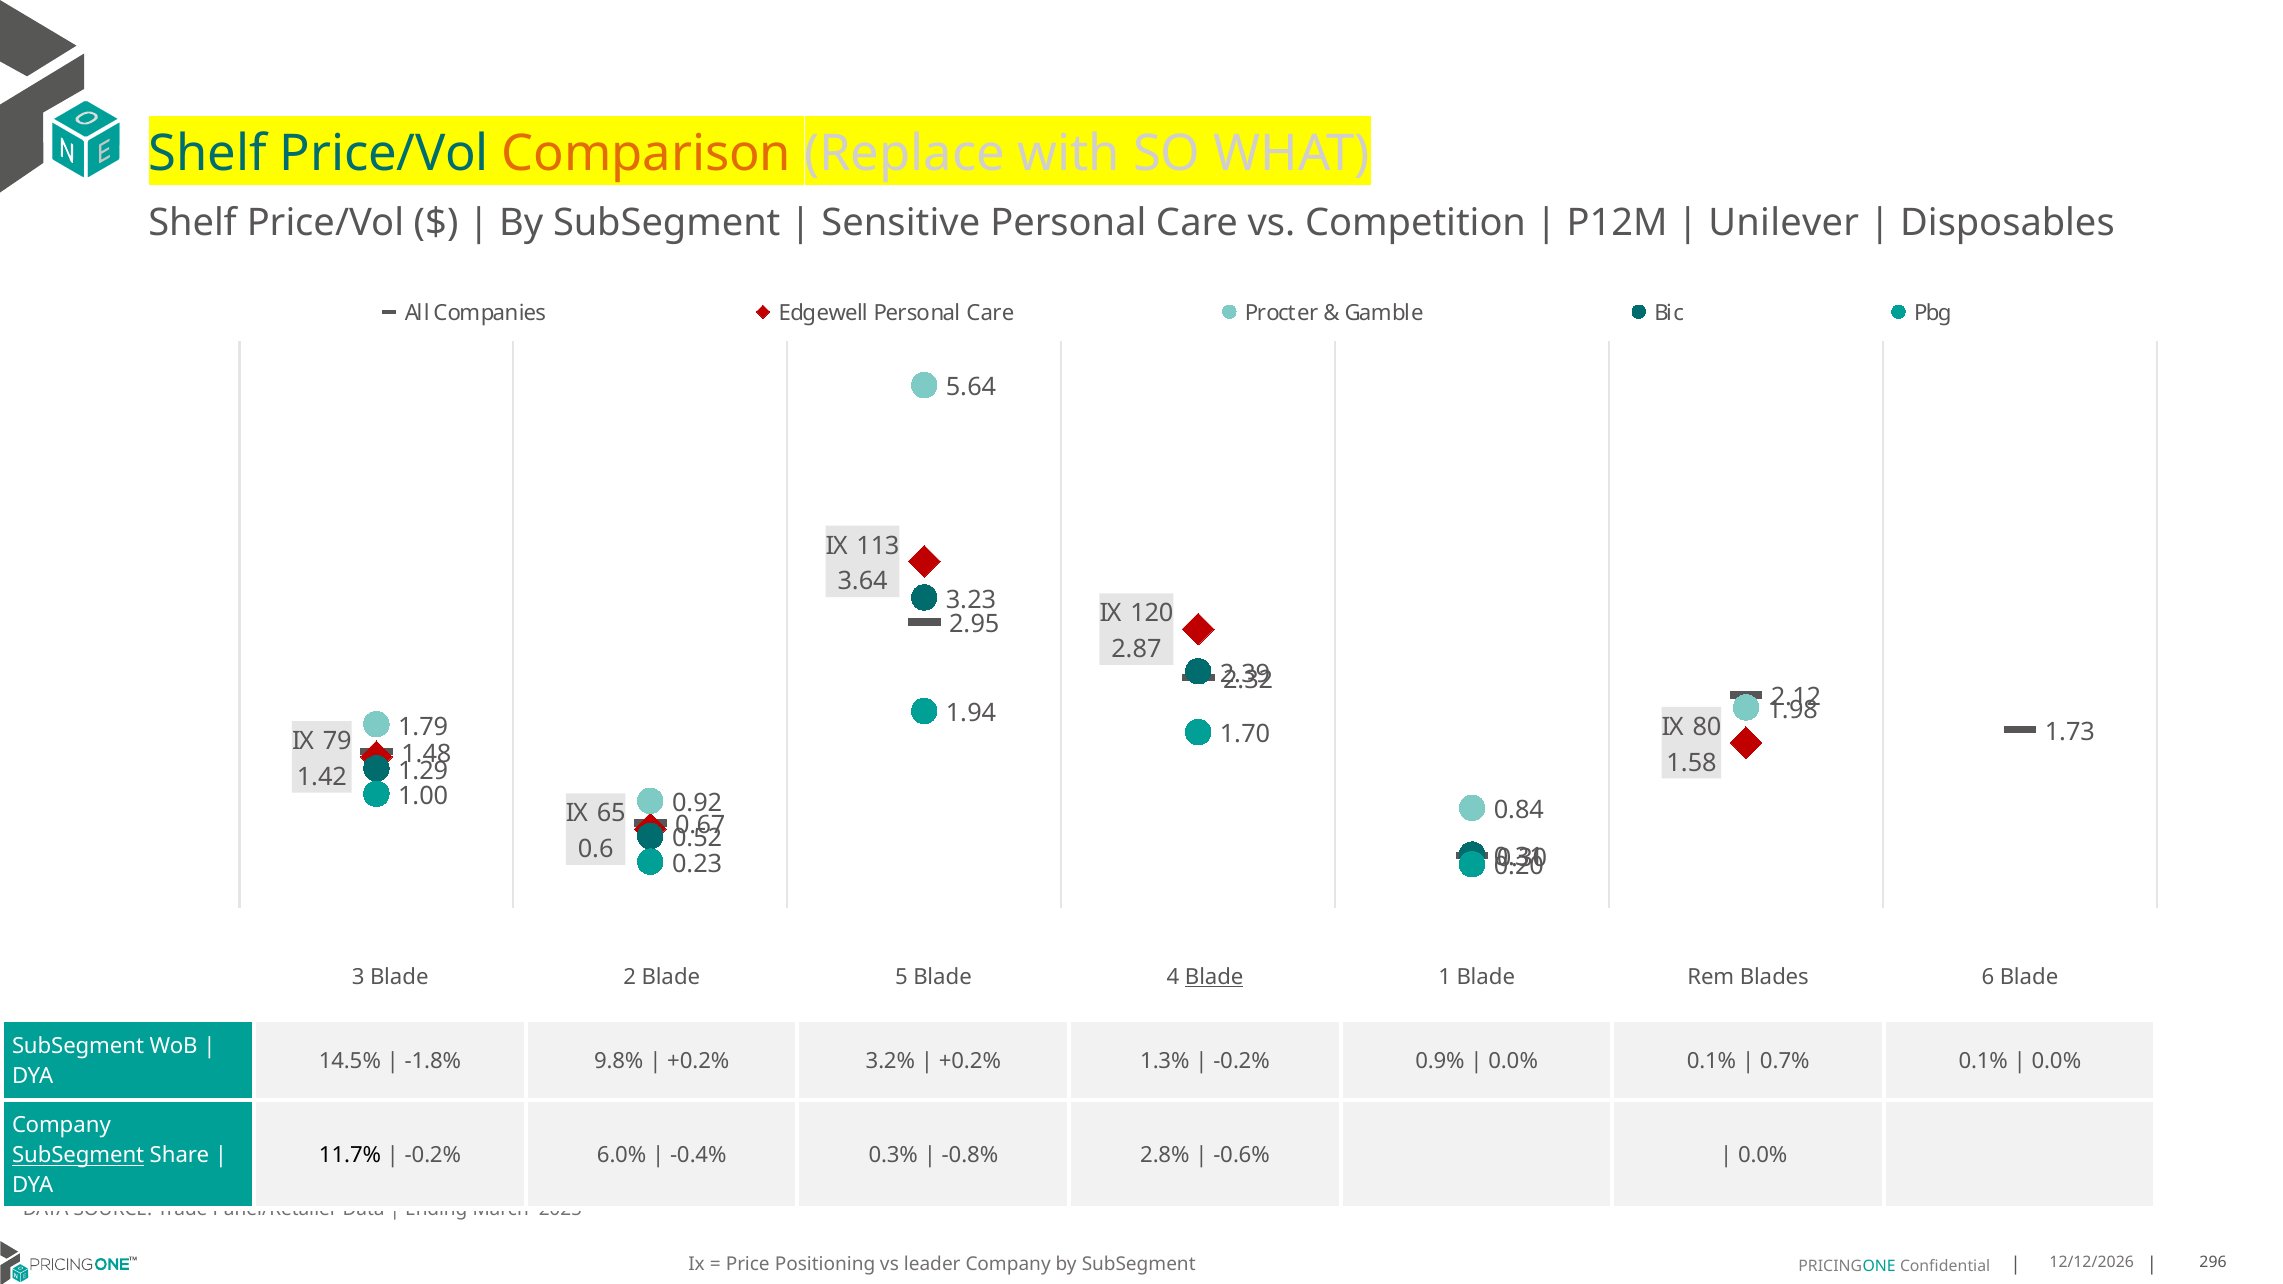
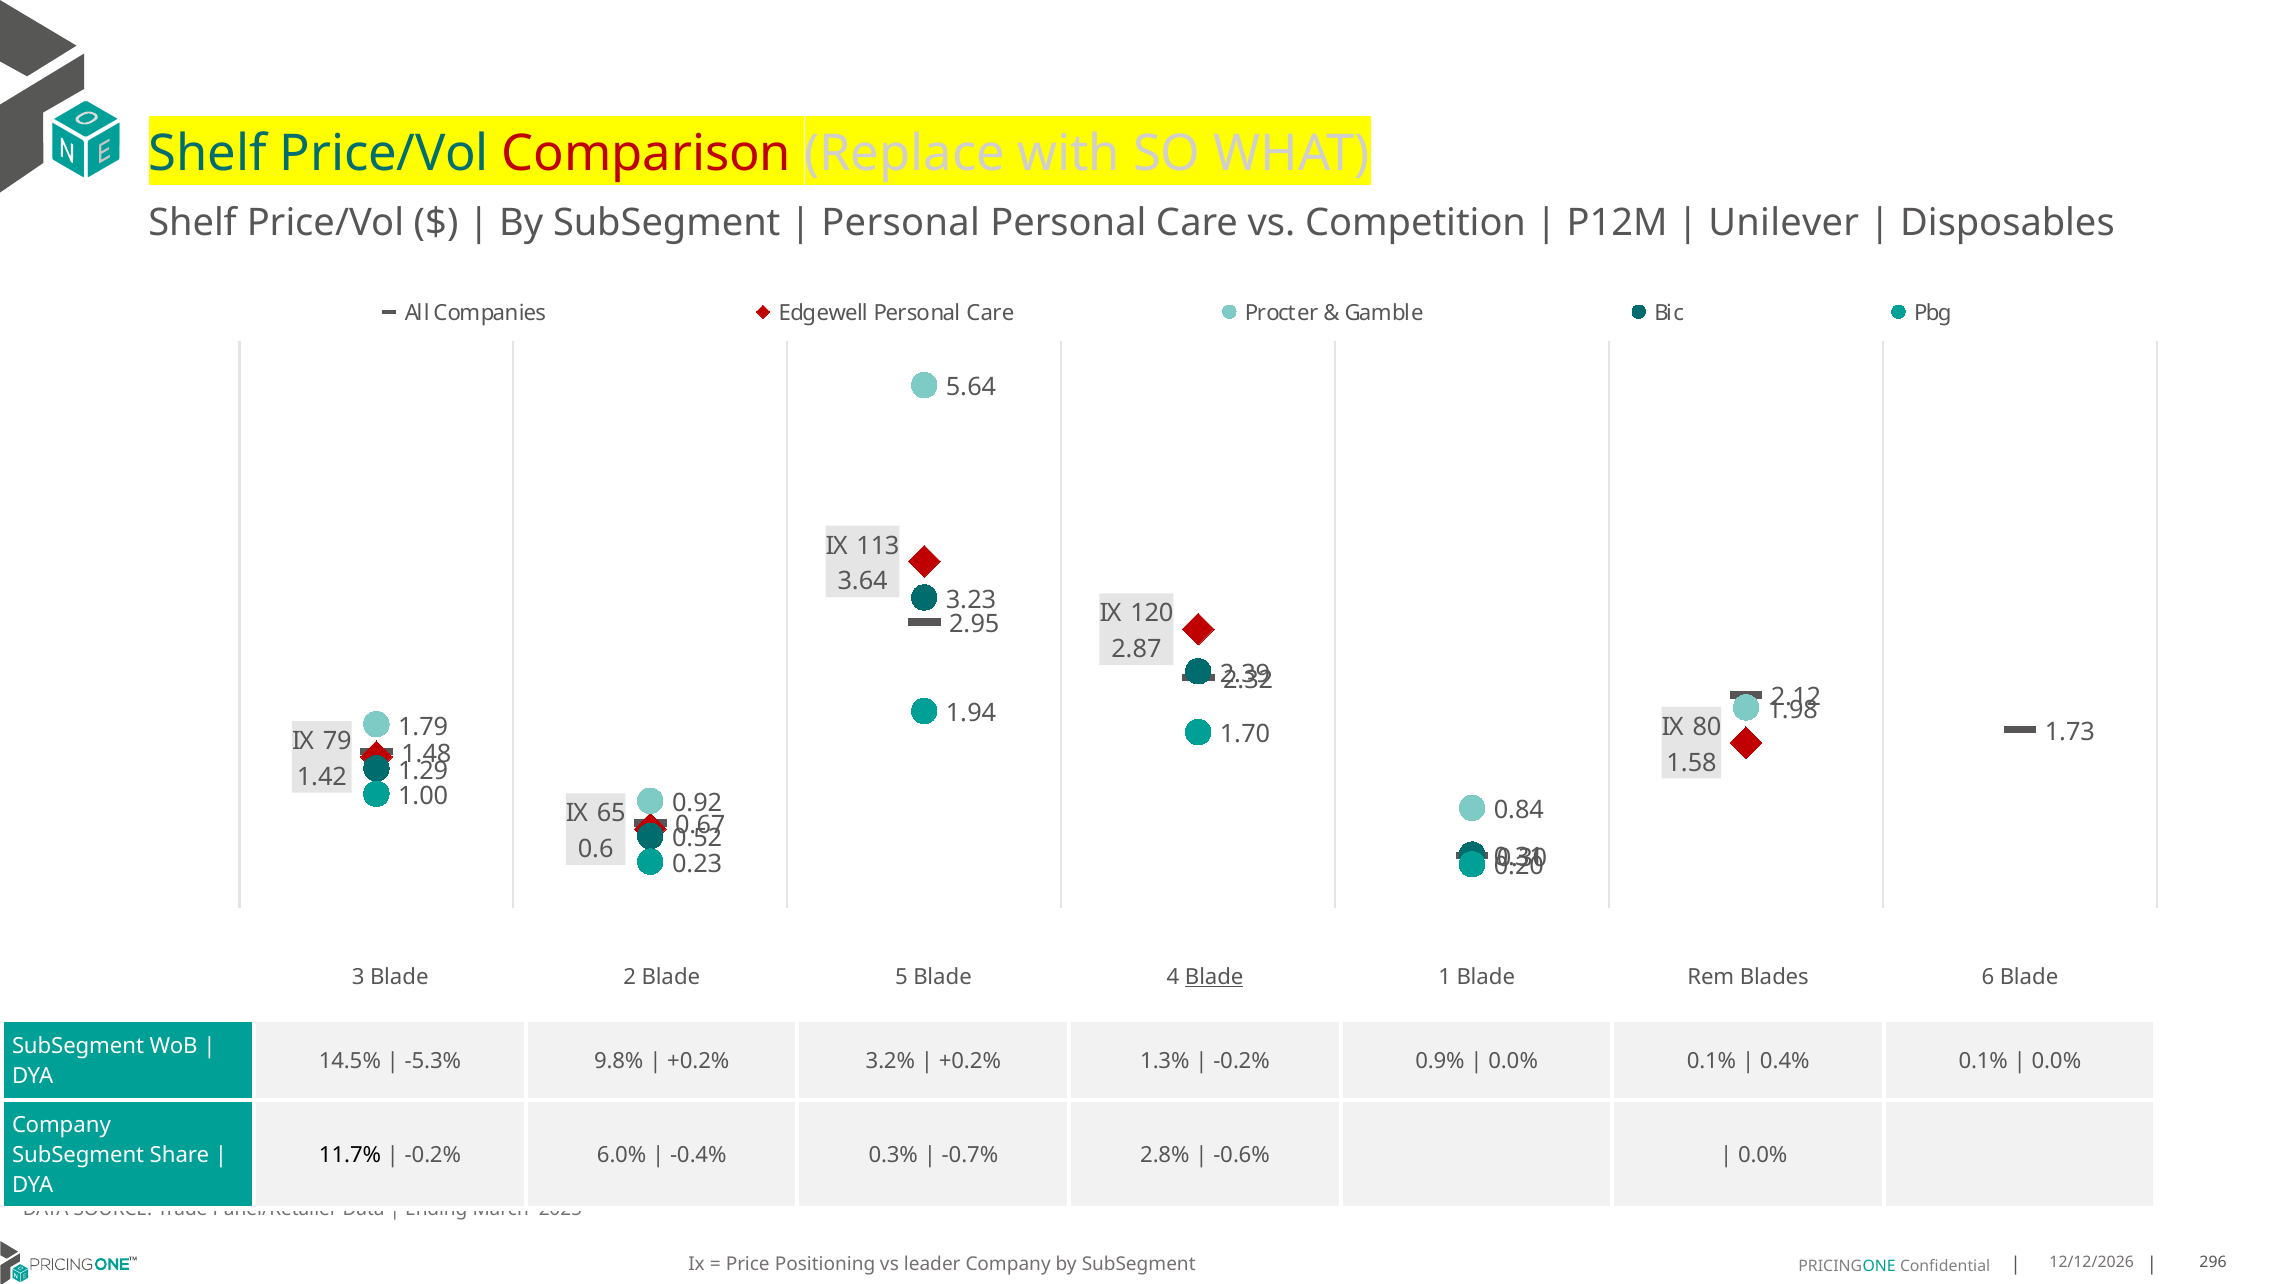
Comparison colour: orange -> red
Sensitive at (901, 223): Sensitive -> Personal
-1.8%: -1.8% -> -5.3%
0.7%: 0.7% -> 0.4%
SubSegment at (78, 1156) underline: present -> none
-0.8%: -0.8% -> -0.7%
